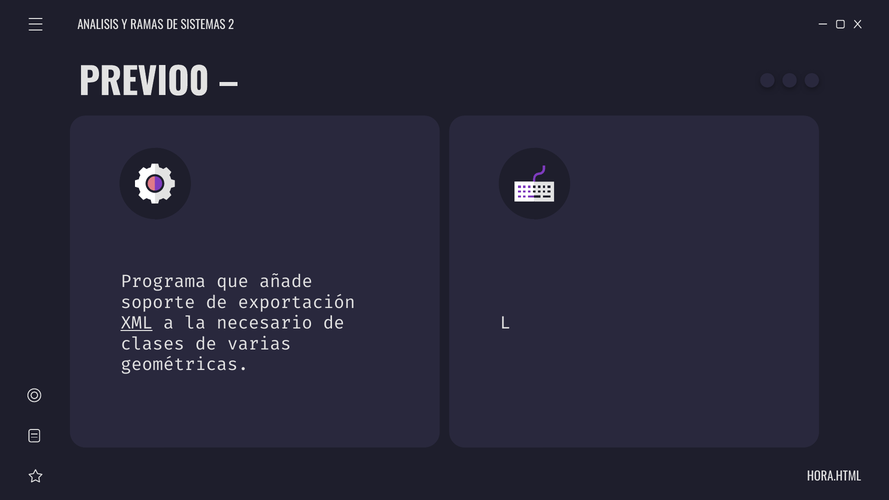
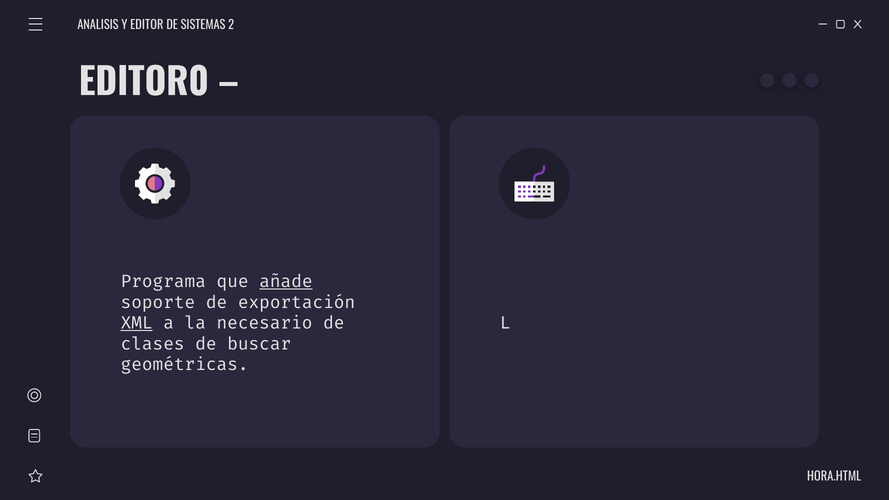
RAMAS: RAMAS -> EDITOR
PREVIO0: PREVIO0 -> EDITOR0
añade underline: none -> present
varias: varias -> buscar
